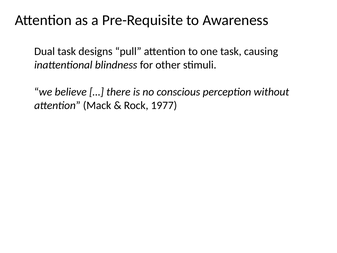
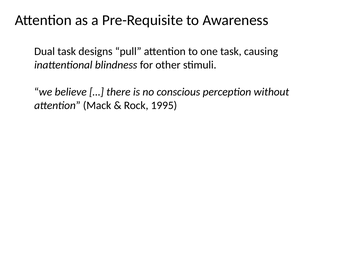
1977: 1977 -> 1995
